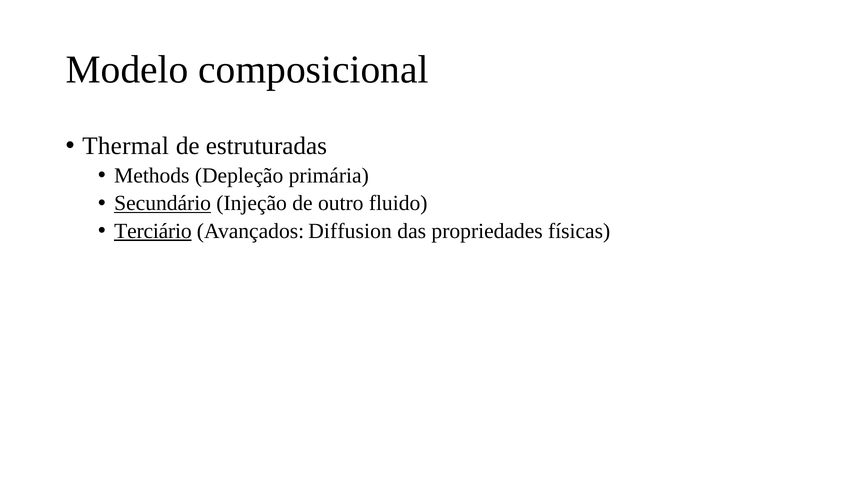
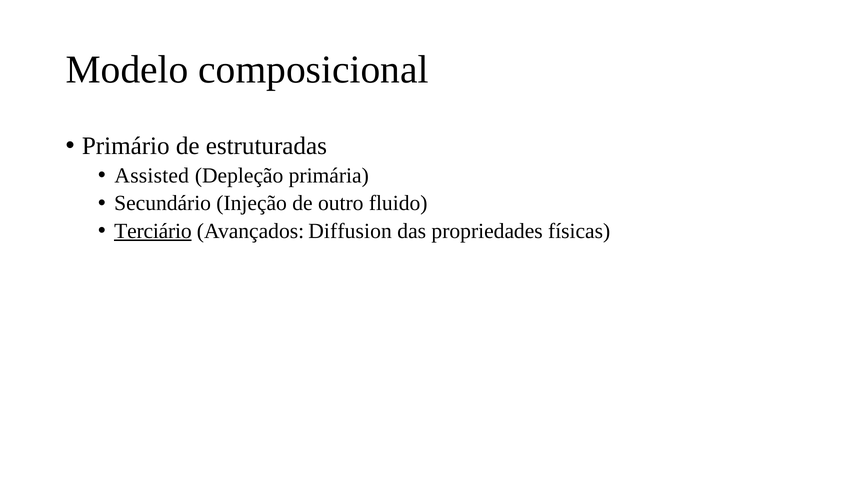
Thermal: Thermal -> Primário
Methods: Methods -> Assisted
Secundário underline: present -> none
